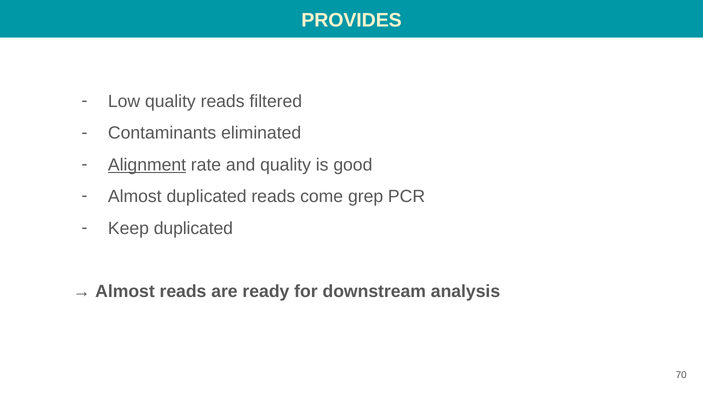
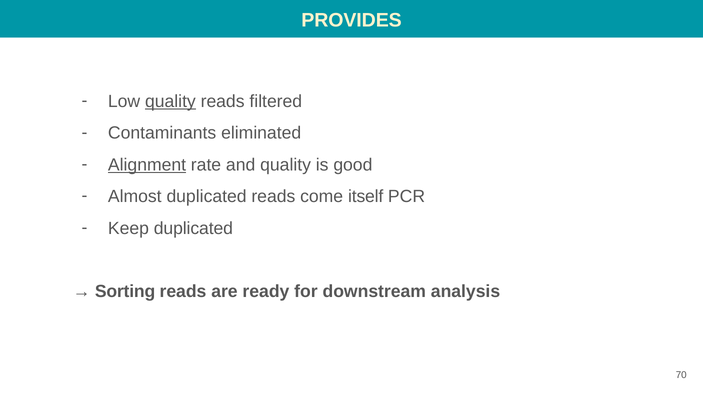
quality at (170, 101) underline: none -> present
grep: grep -> itself
Almost at (125, 291): Almost -> Sorting
